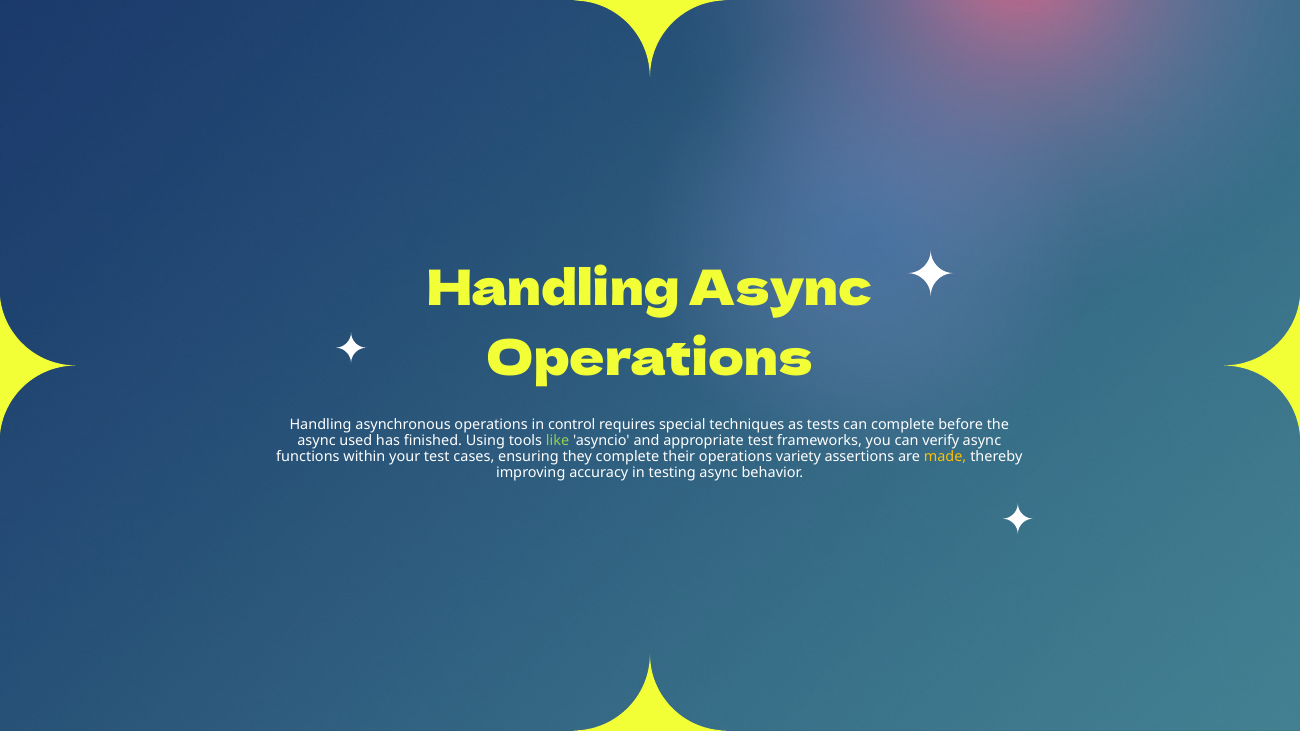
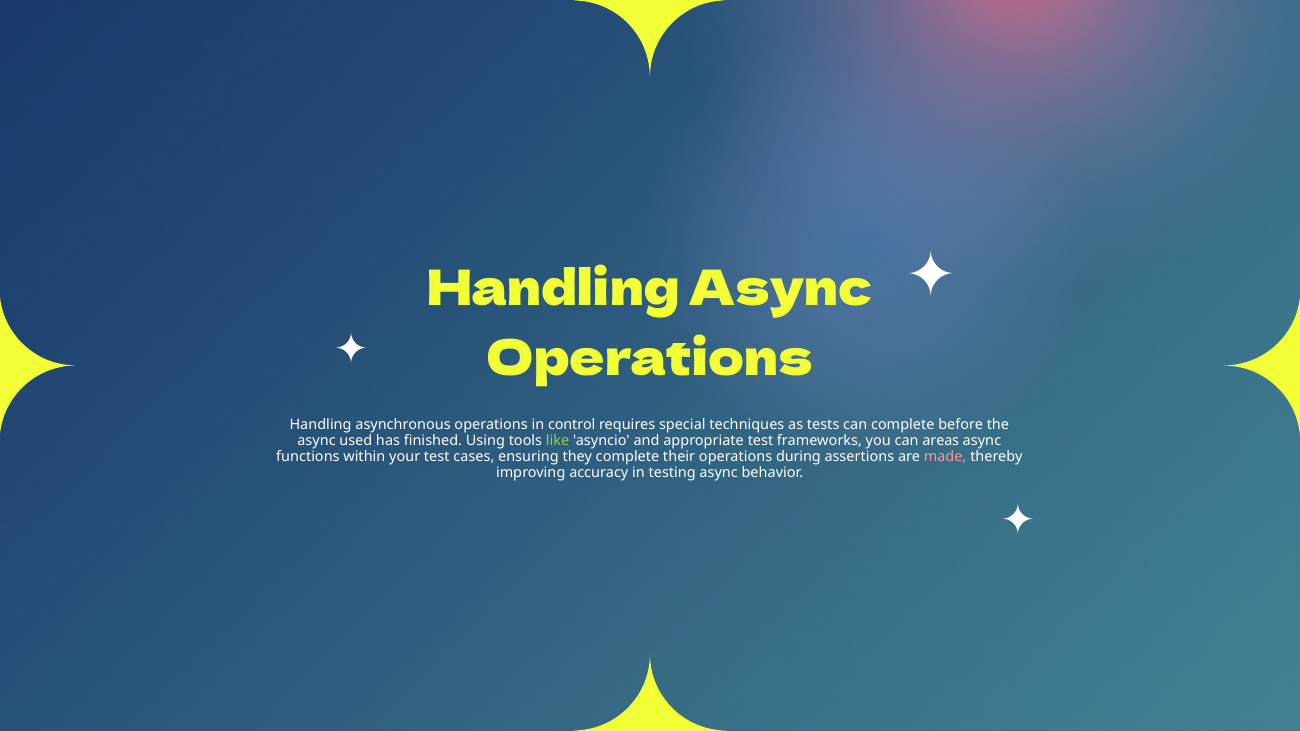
verify: verify -> areas
variety: variety -> during
made colour: yellow -> pink
